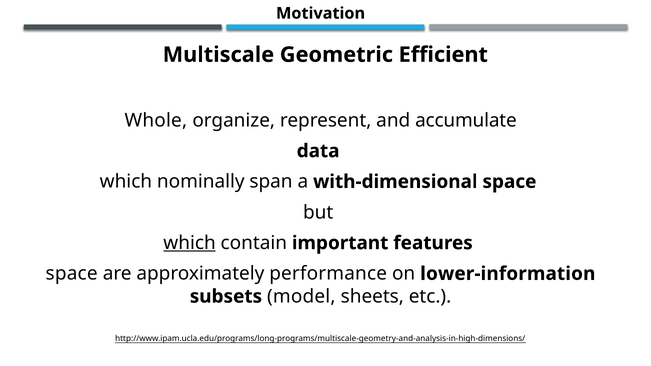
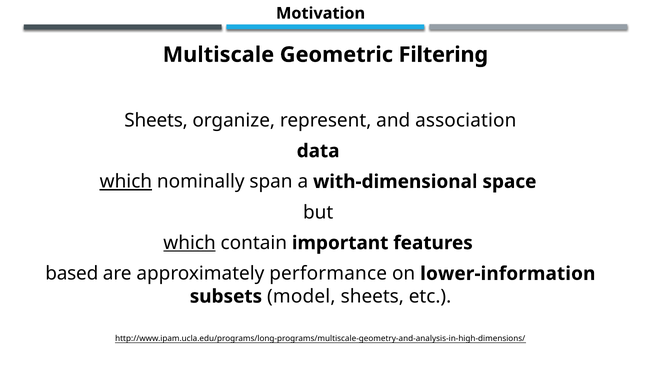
Efficient: Efficient -> Filtering
Whole at (156, 120): Whole -> Sheets
accumulate: accumulate -> association
which at (126, 182) underline: none -> present
space at (72, 274): space -> based
